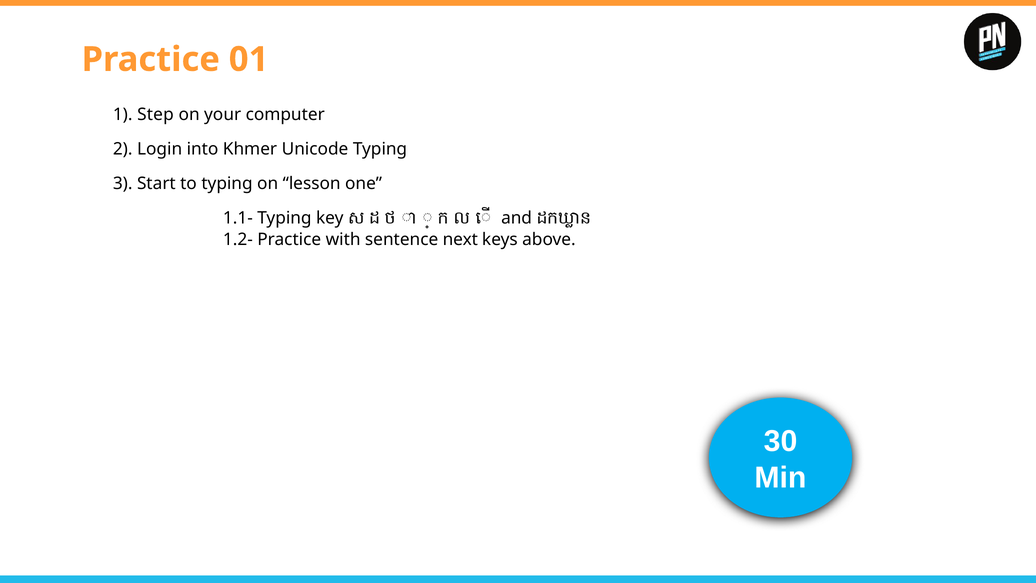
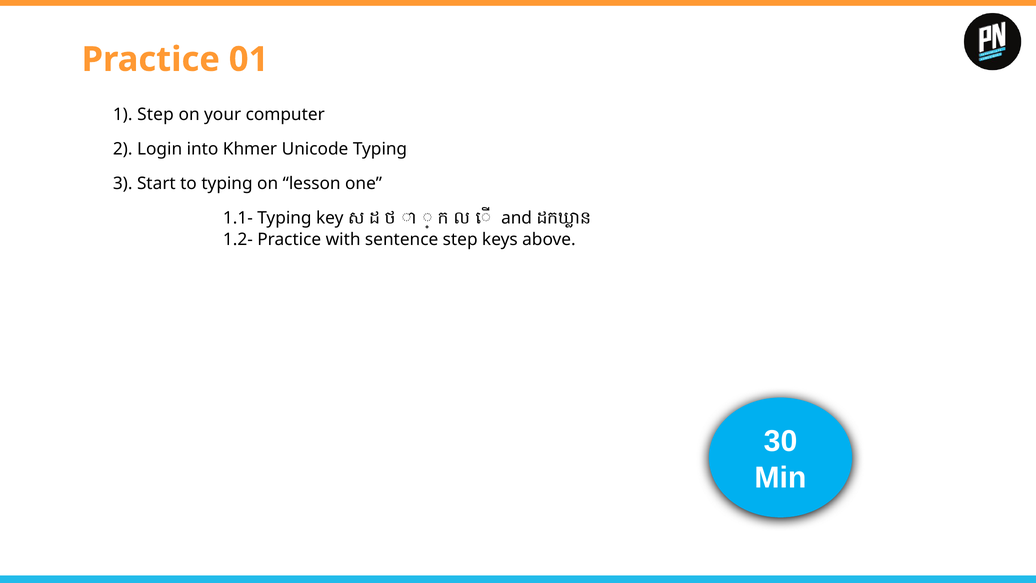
sentence next: next -> step
